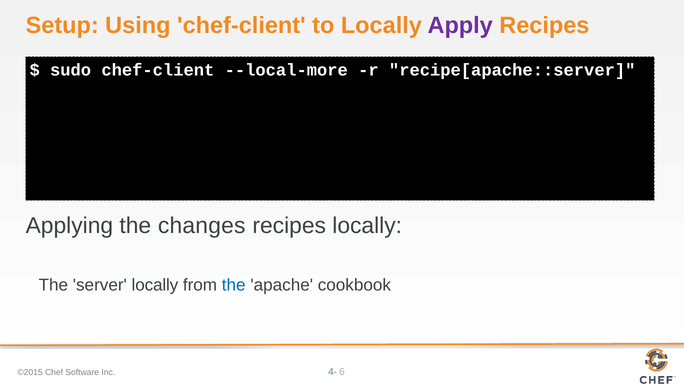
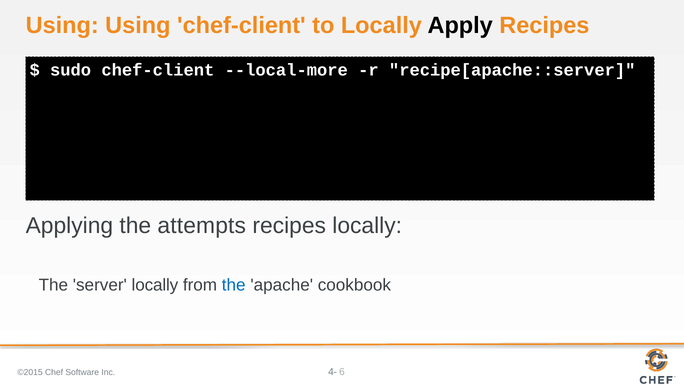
Setup at (62, 25): Setup -> Using
Apply colour: purple -> black
changes: changes -> attempts
